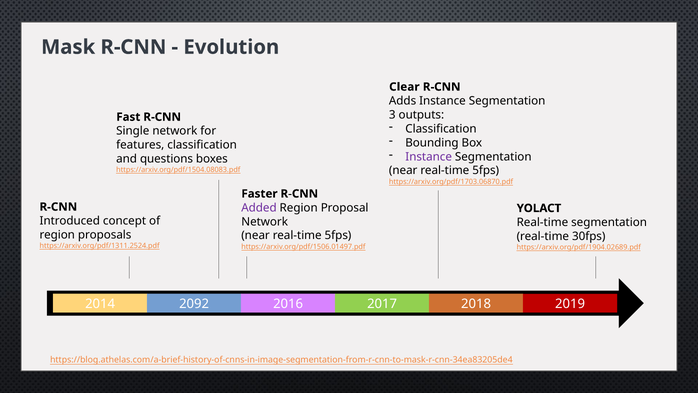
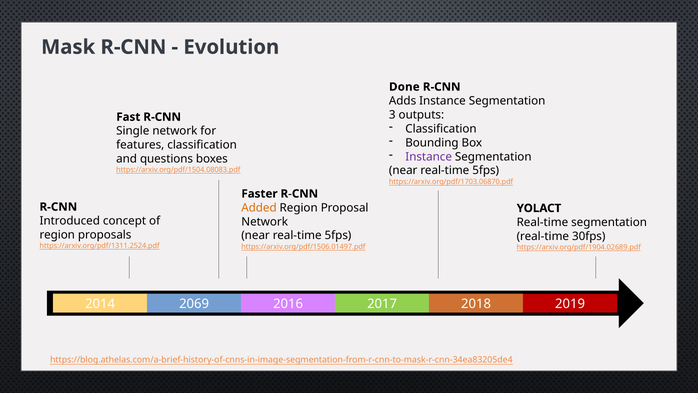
Clear: Clear -> Done
Added colour: purple -> orange
2092: 2092 -> 2069
